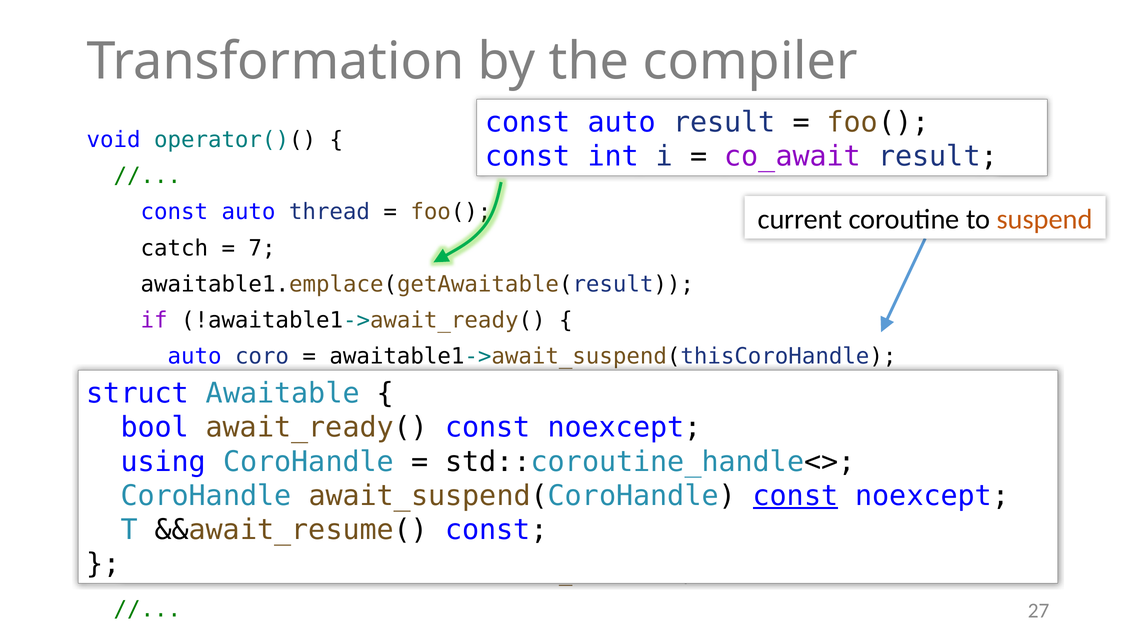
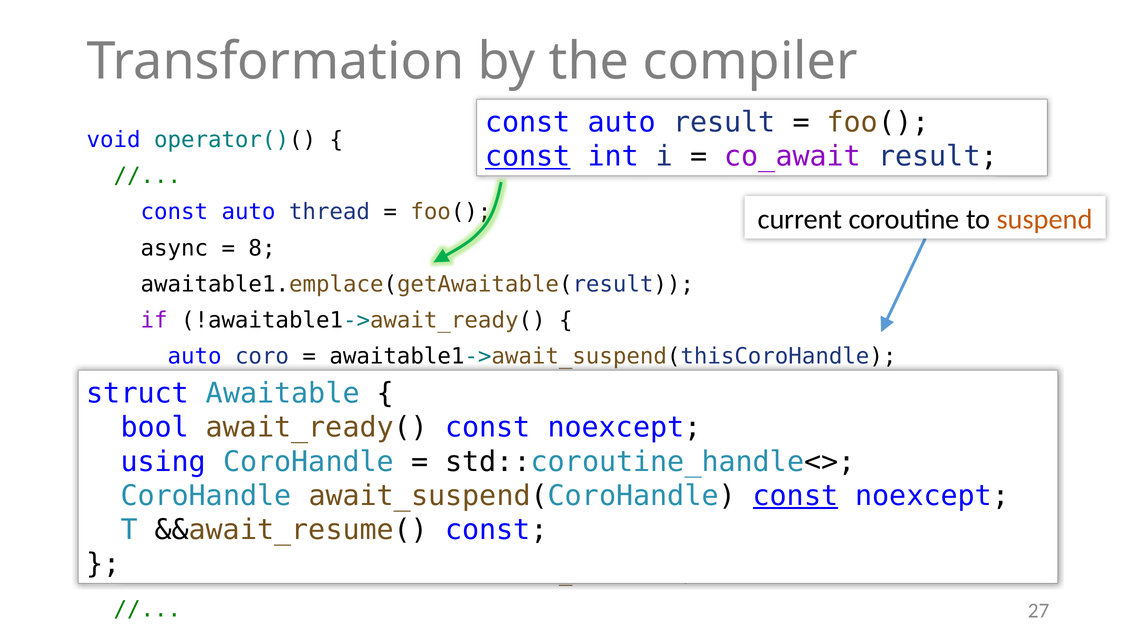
const at (528, 156) underline: none -> present
catch: catch -> async
7: 7 -> 8
